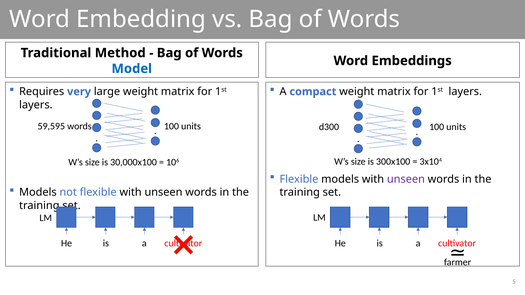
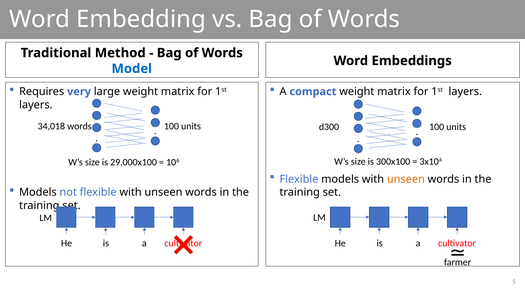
59,595: 59,595 -> 34,018
30,000x100: 30,000x100 -> 29,000x100
unseen at (406, 179) colour: purple -> orange
